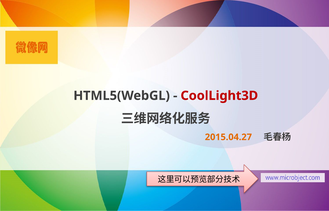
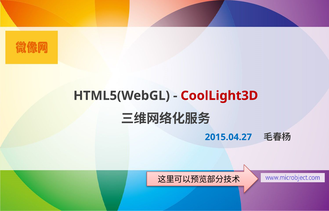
2015.04.27 colour: orange -> blue
